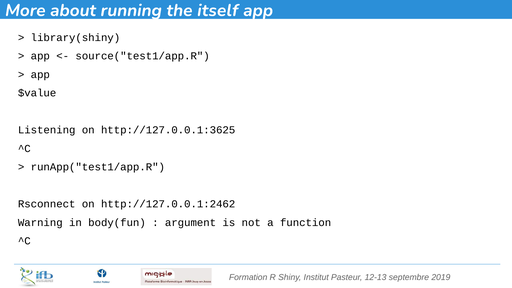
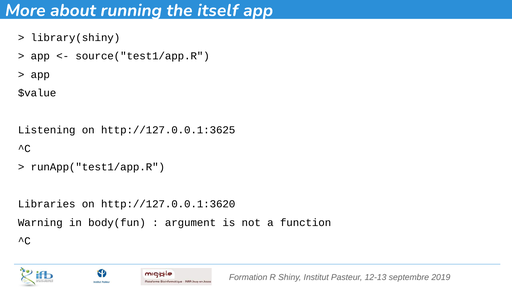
Rsconnect: Rsconnect -> Libraries
http://127.0.0.1:2462: http://127.0.0.1:2462 -> http://127.0.0.1:3620
